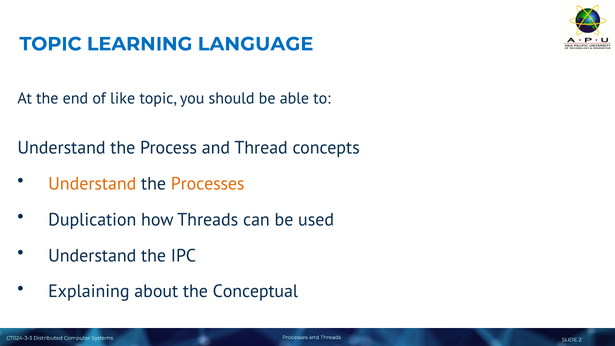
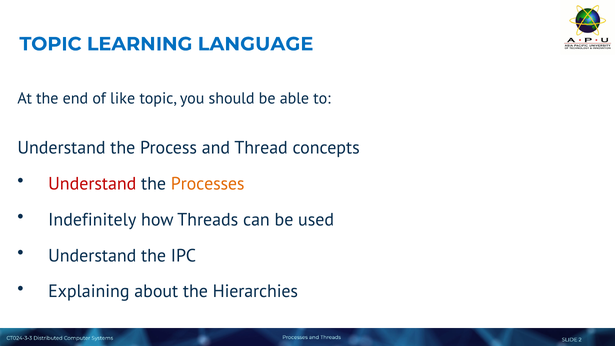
Understand at (92, 184) colour: orange -> red
Duplication: Duplication -> Indefinitely
Conceptual: Conceptual -> Hierarchies
